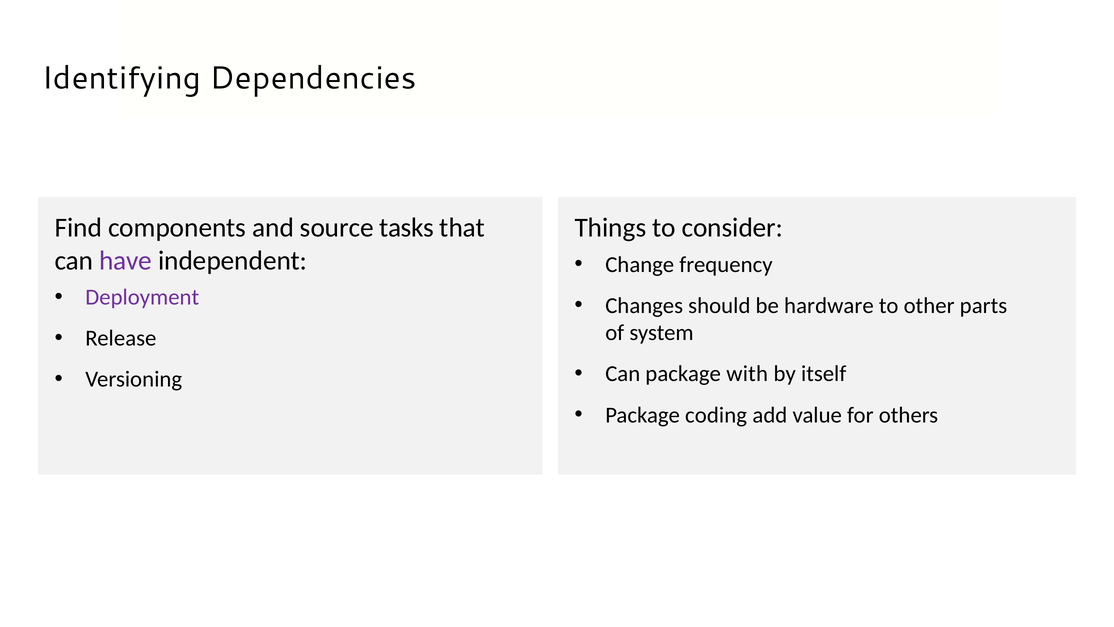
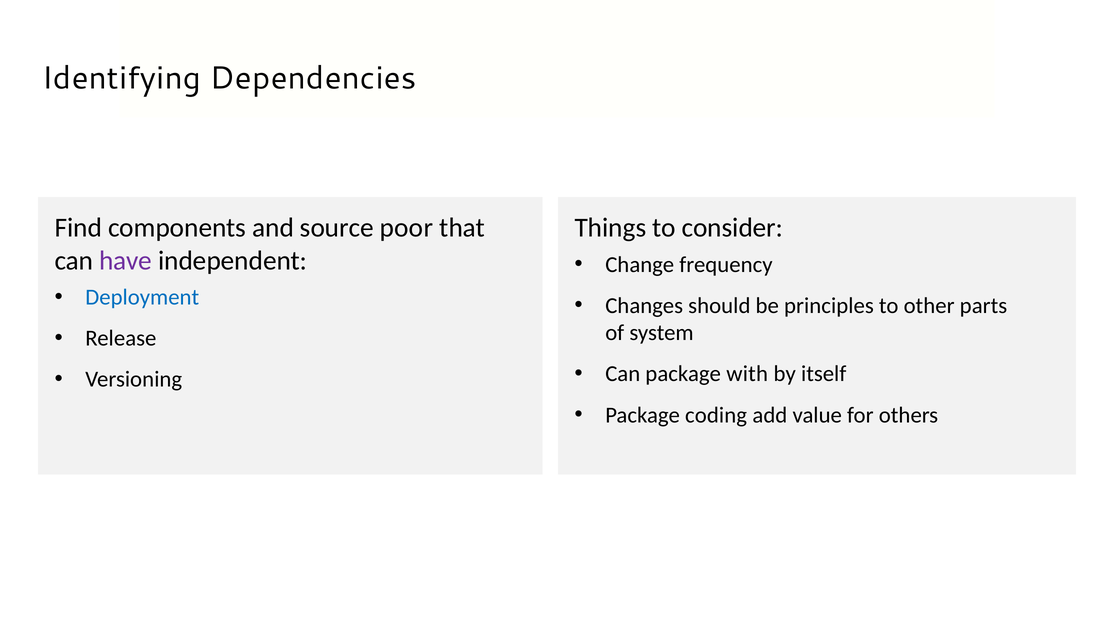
tasks: tasks -> poor
Deployment colour: purple -> blue
hardware: hardware -> principles
